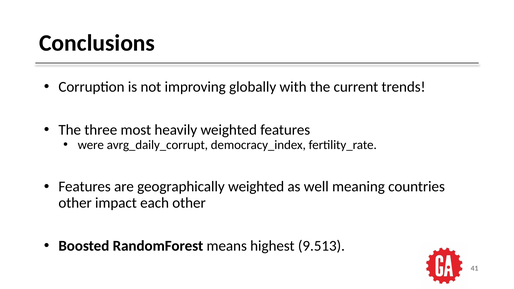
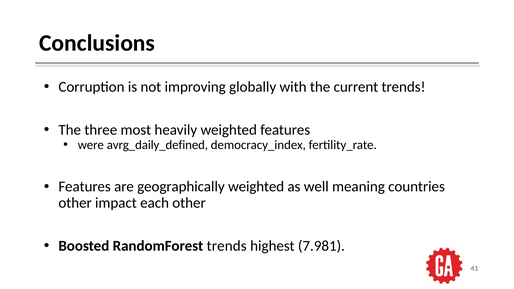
avrg_daily_corrupt: avrg_daily_corrupt -> avrg_daily_defined
RandomForest means: means -> trends
9.513: 9.513 -> 7.981
